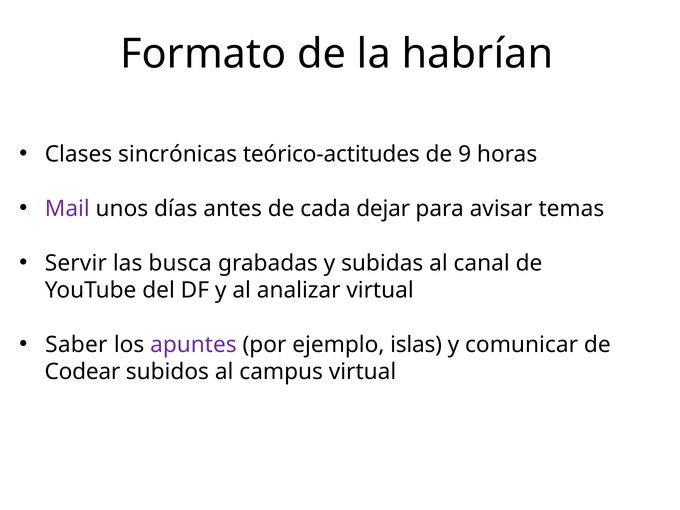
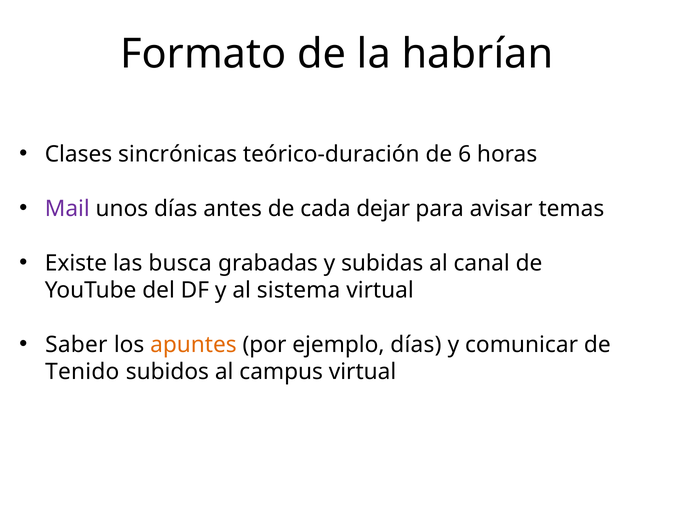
teórico-actitudes: teórico-actitudes -> teórico-duración
9: 9 -> 6
Servir: Servir -> Existe
analizar: analizar -> sistema
apuntes colour: purple -> orange
ejemplo islas: islas -> días
Codear: Codear -> Tenido
